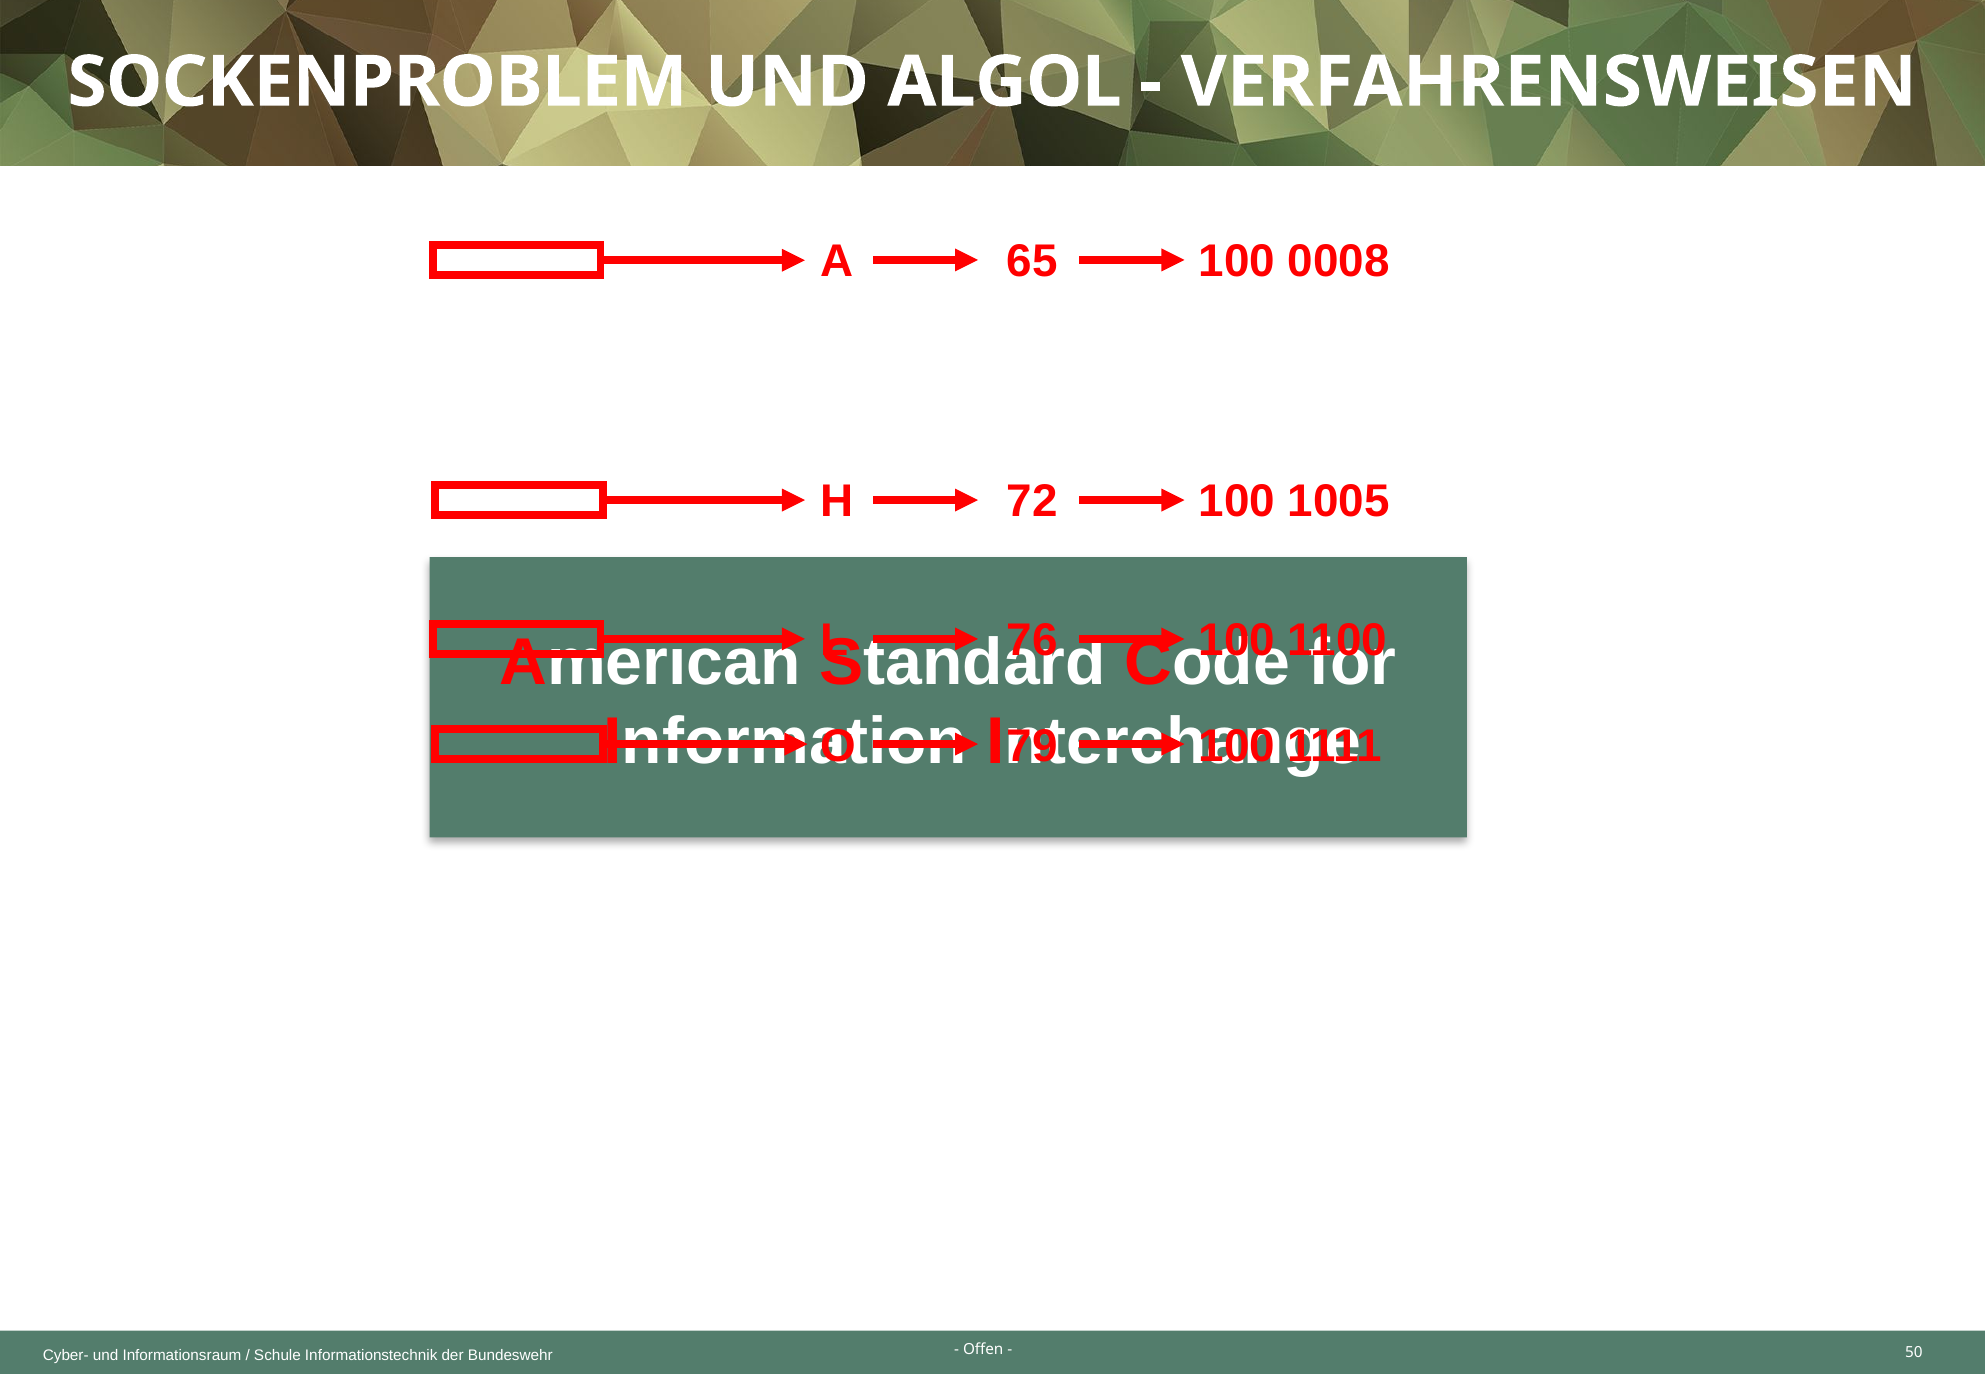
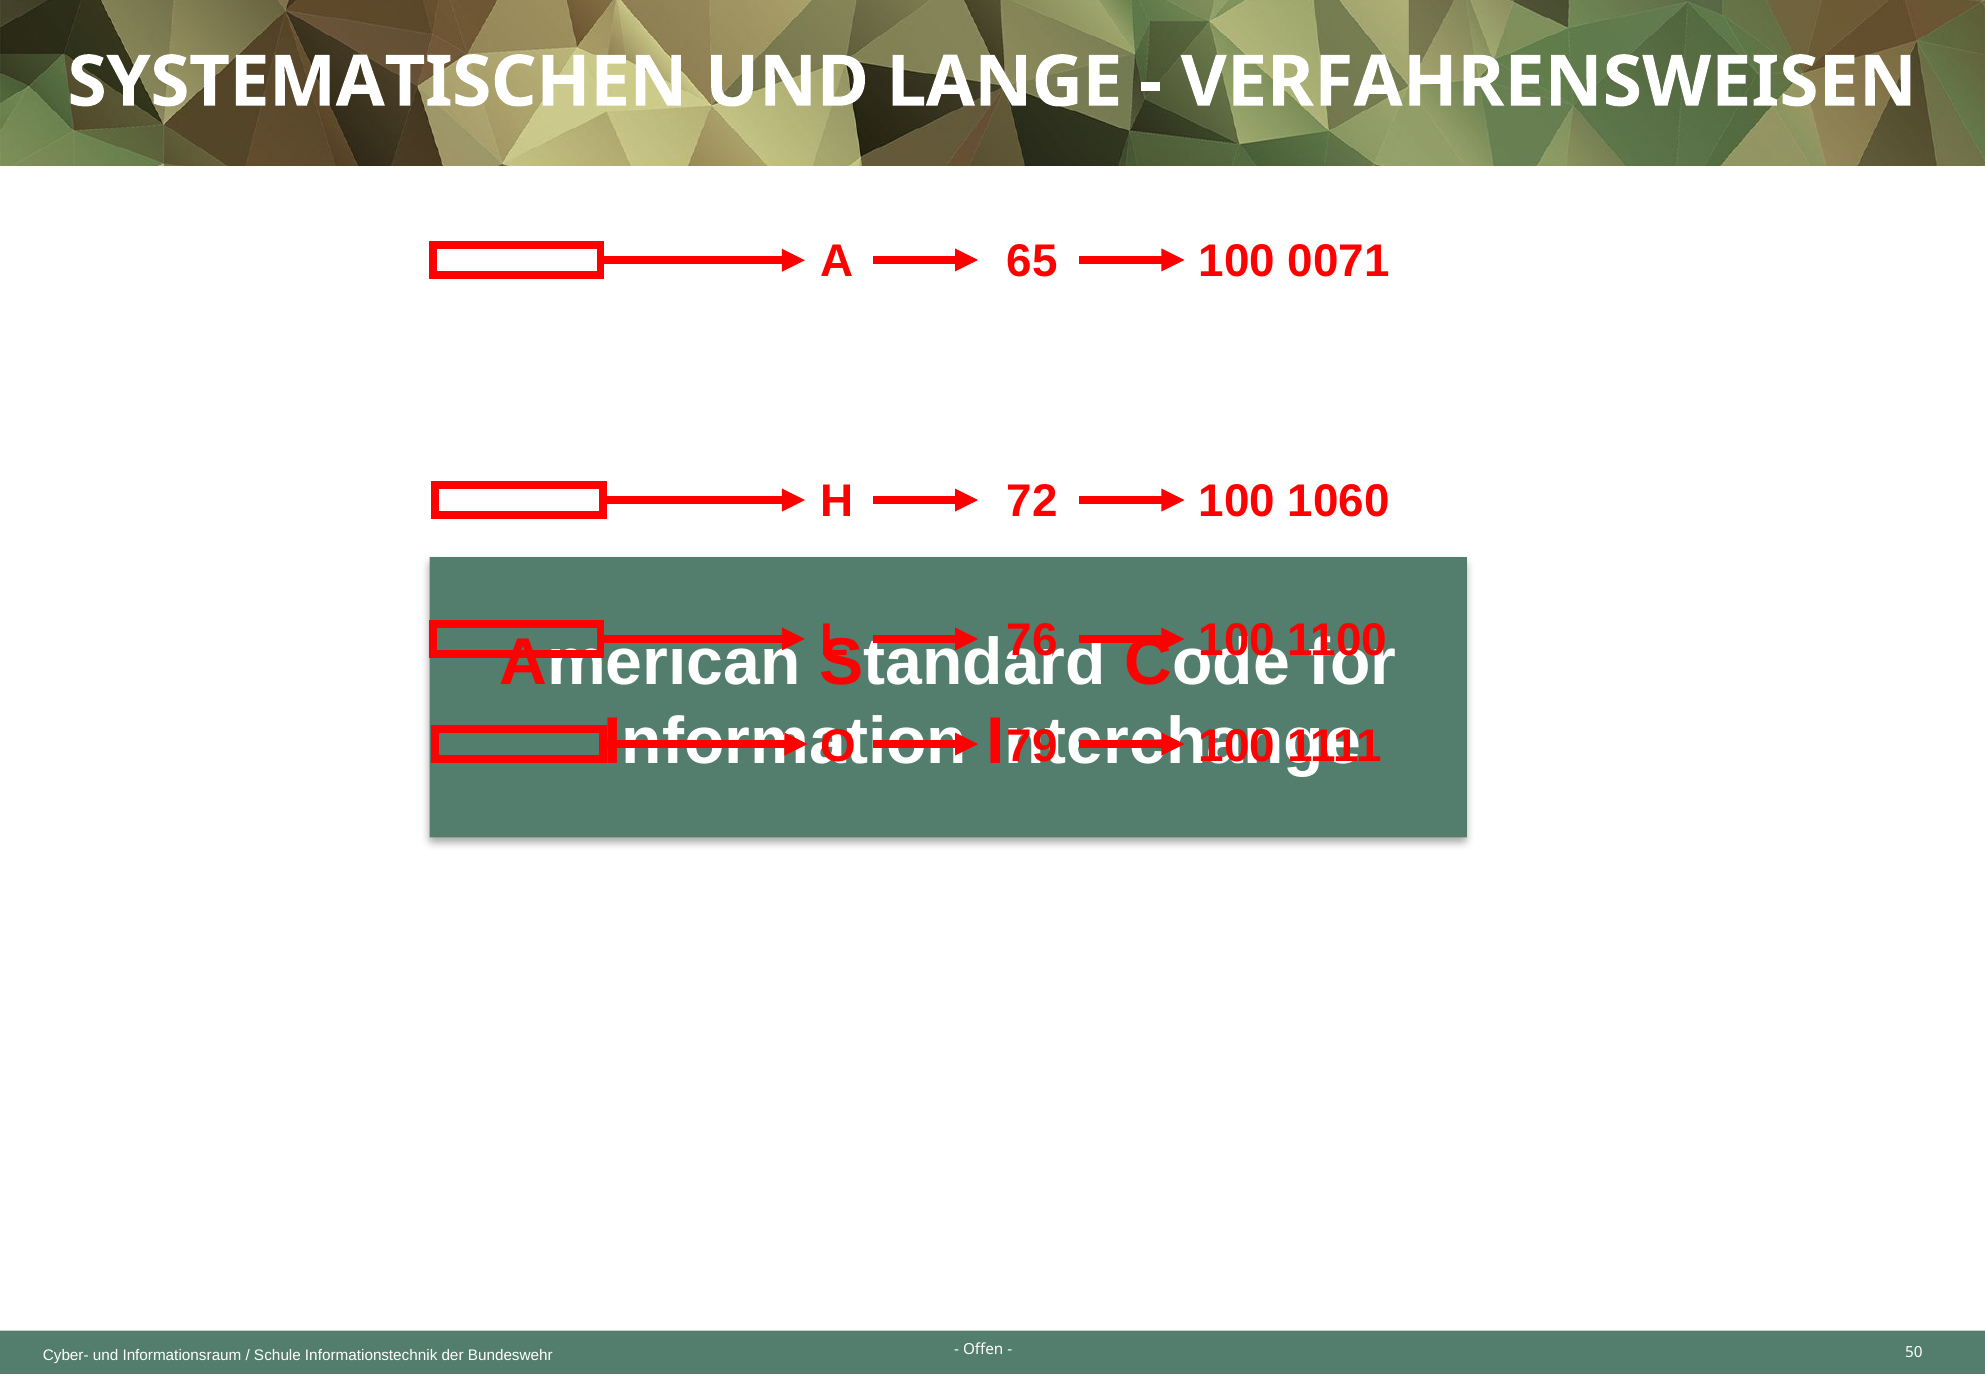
SOCKENPROBLEM: SOCKENPROBLEM -> SYSTEMATISCHEN
ALGOL: ALGOL -> LANGE
0008: 0008 -> 0071
1005: 1005 -> 1060
